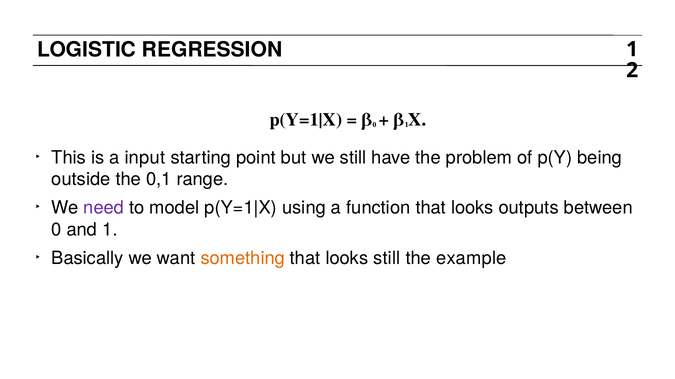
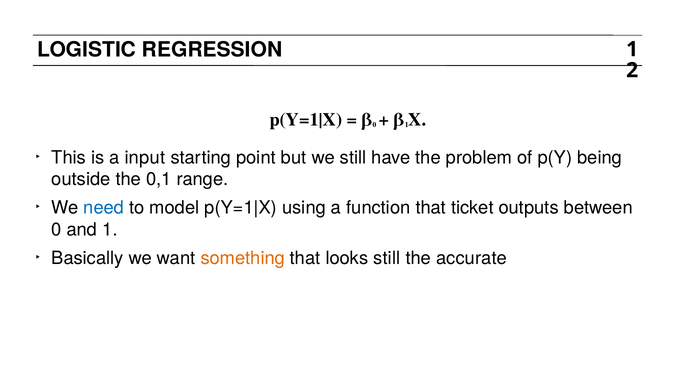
need colour: purple -> blue
function that looks: looks -> ticket
example: example -> accurate
